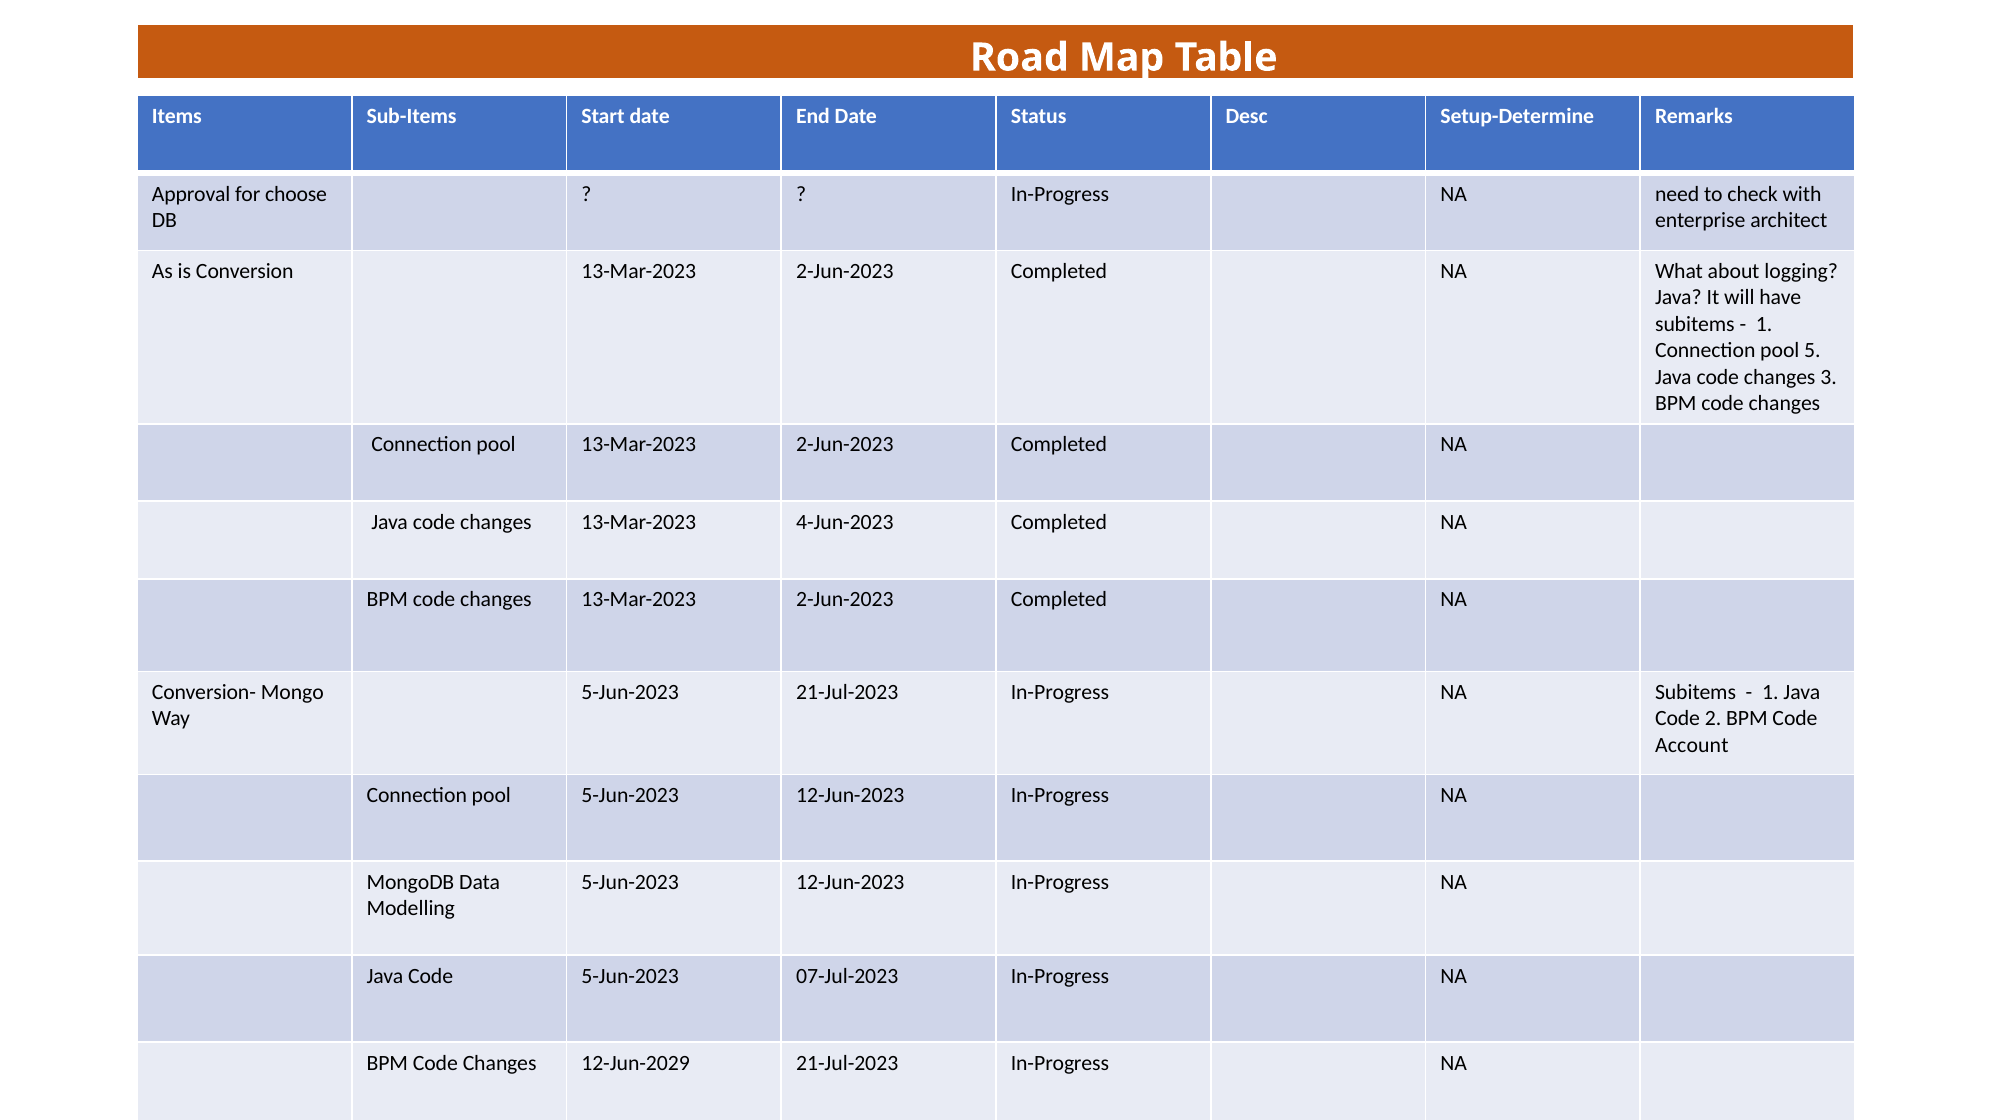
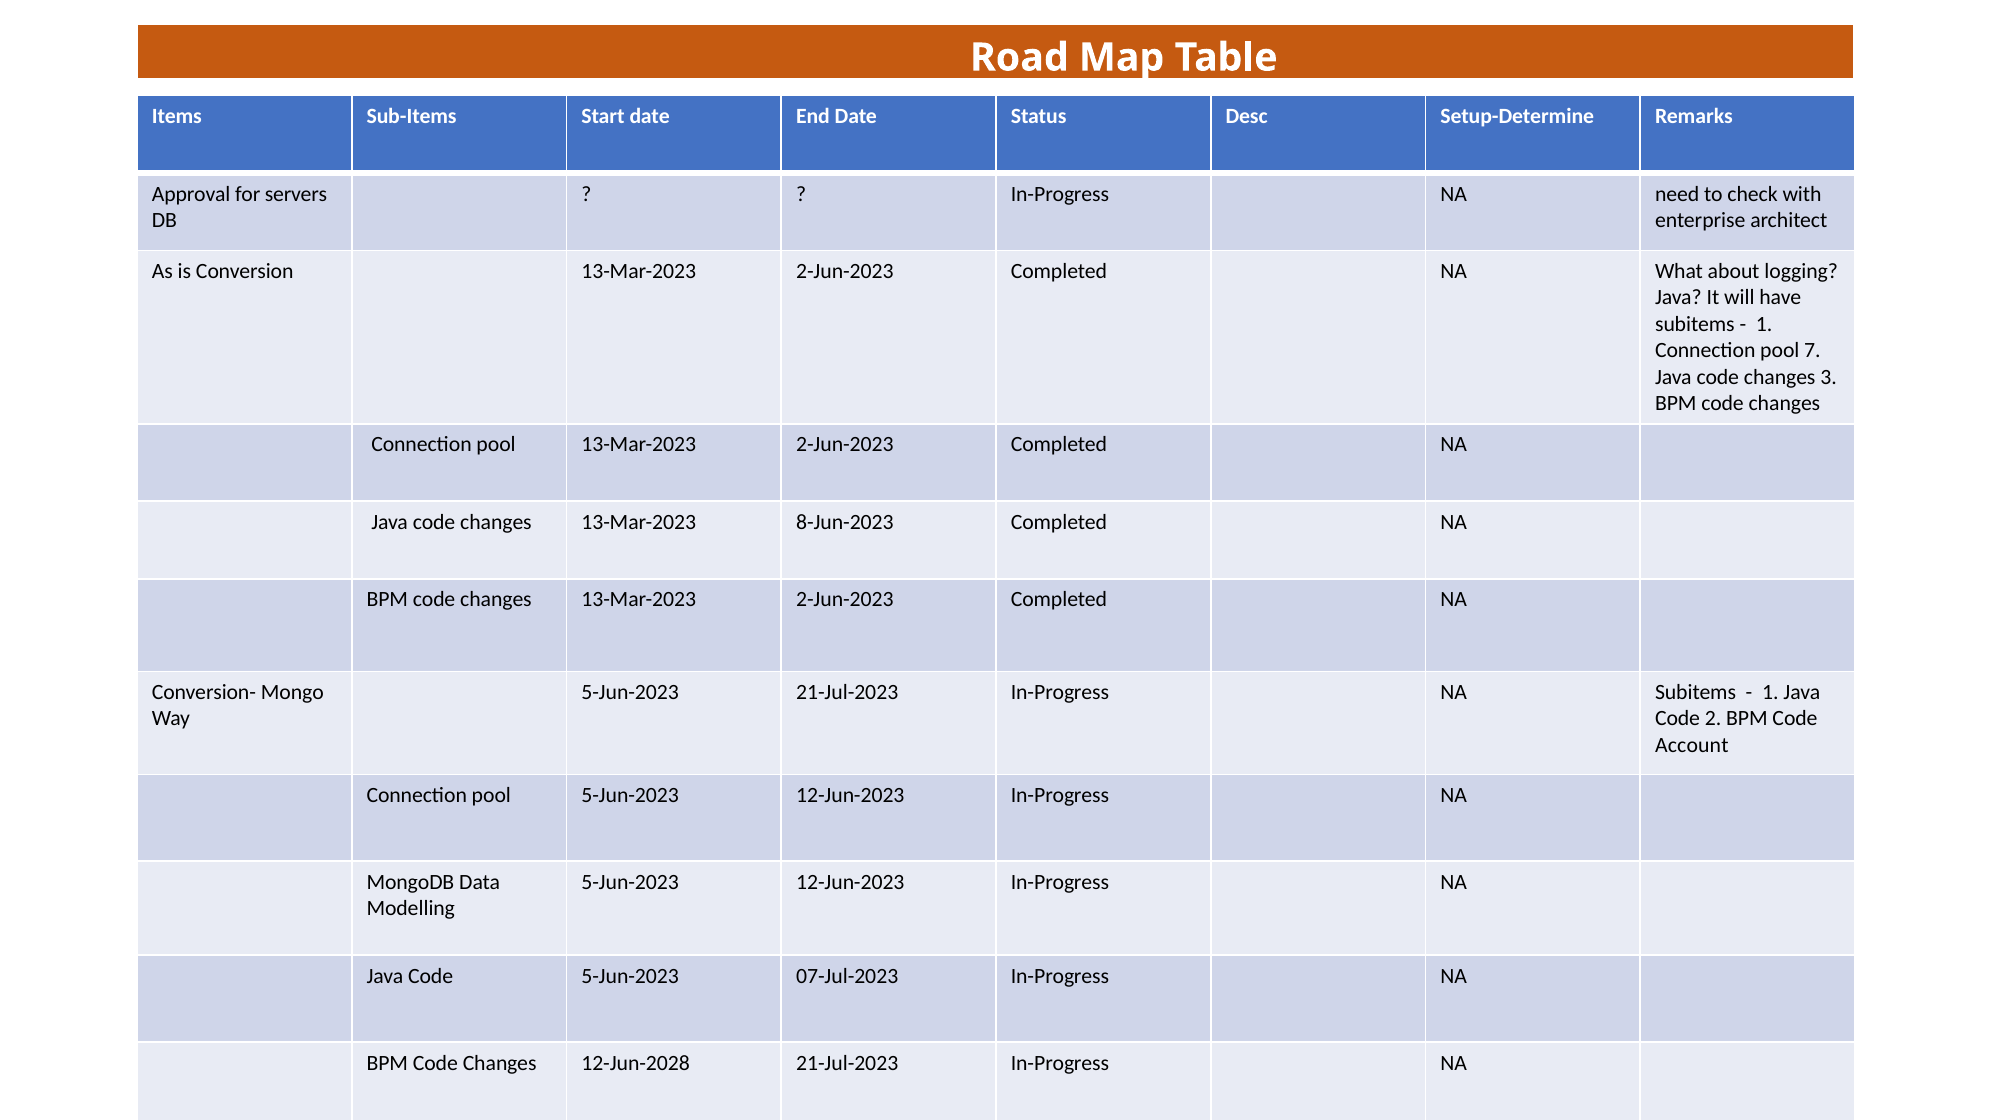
choose: choose -> servers
5: 5 -> 7
4-Jun-2023: 4-Jun-2023 -> 8-Jun-2023
12-Jun-2029: 12-Jun-2029 -> 12-Jun-2028
